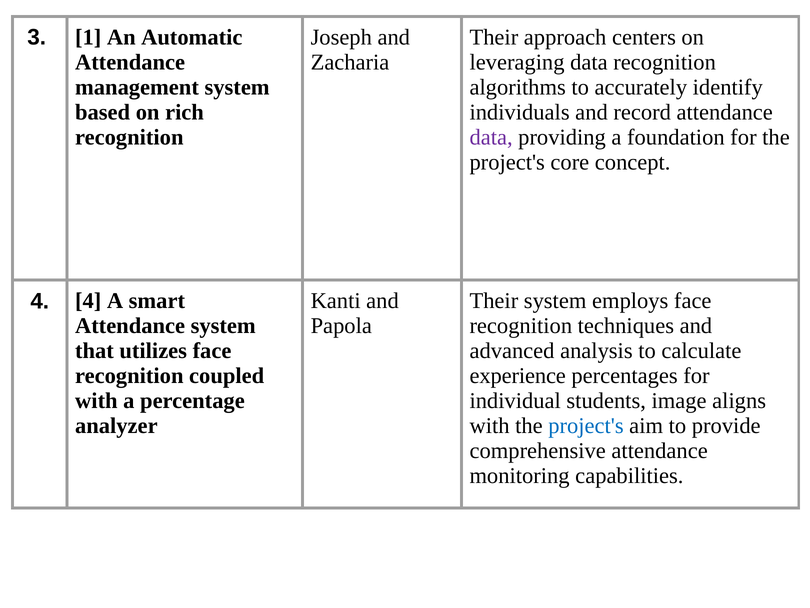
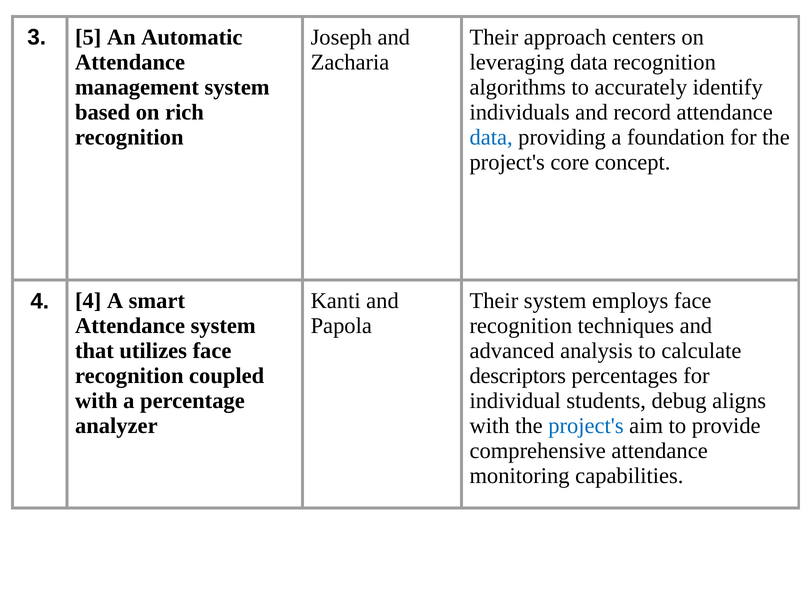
1: 1 -> 5
data at (491, 137) colour: purple -> blue
experience: experience -> descriptors
image: image -> debug
